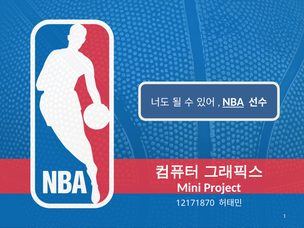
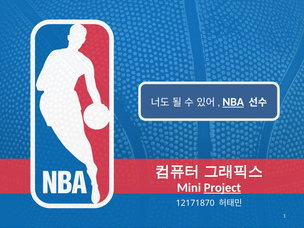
Project underline: none -> present
